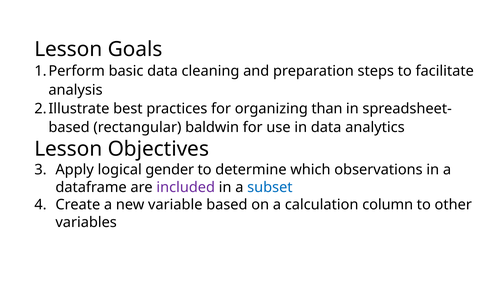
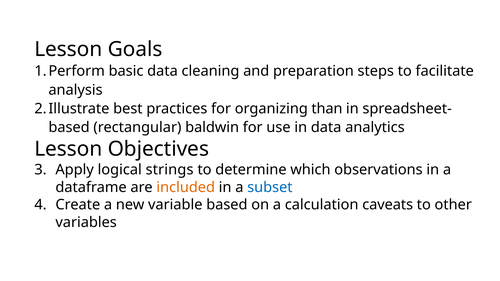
gender: gender -> strings
included colour: purple -> orange
column: column -> caveats
